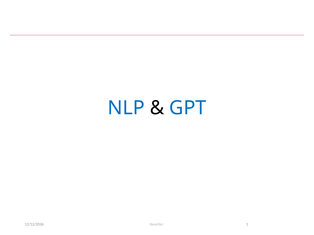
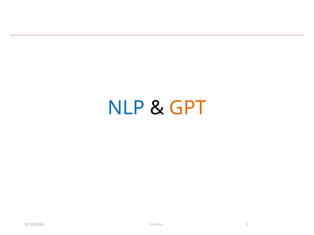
GPT colour: blue -> orange
